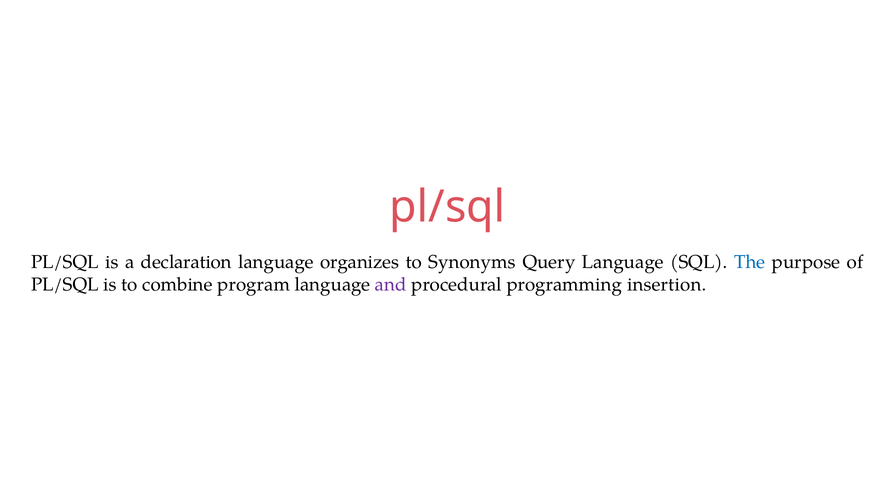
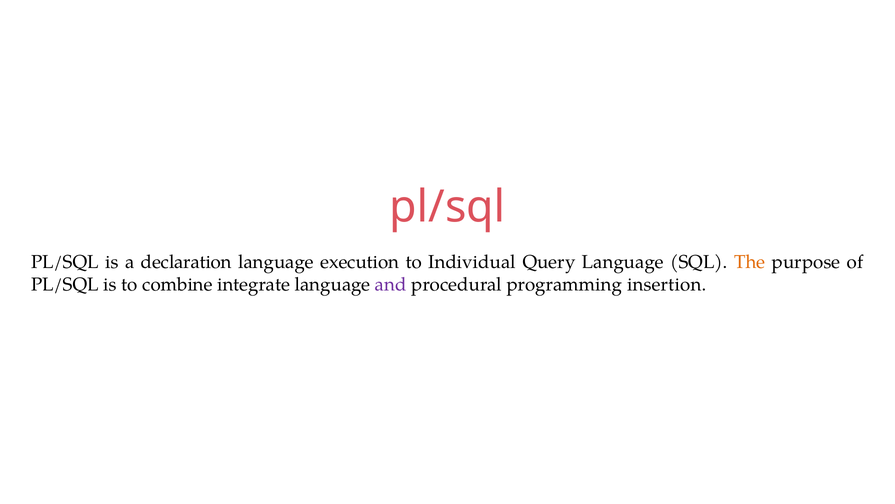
organizes: organizes -> execution
Synonyms: Synonyms -> Individual
The colour: blue -> orange
program: program -> integrate
